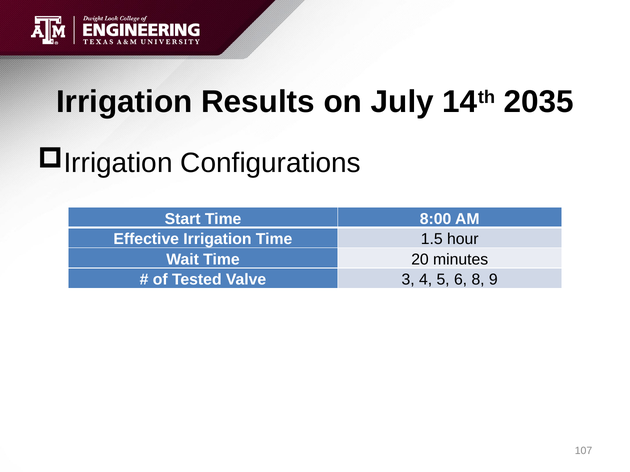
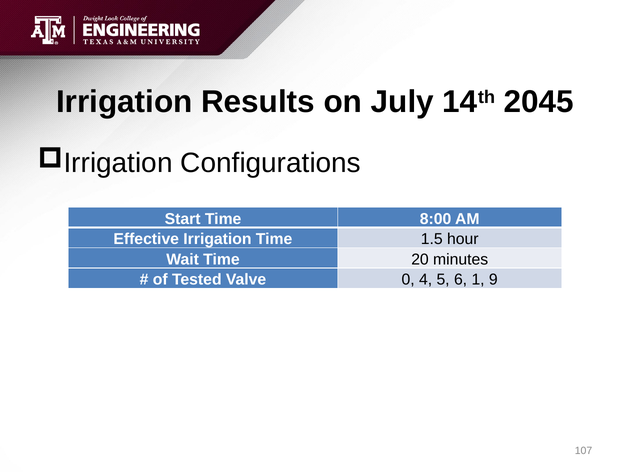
2035: 2035 -> 2045
3: 3 -> 0
8: 8 -> 1
